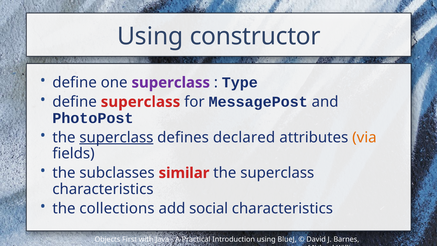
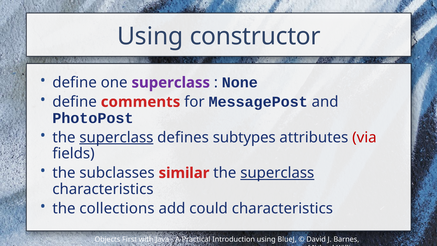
Type: Type -> None
define superclass: superclass -> comments
declared: declared -> subtypes
via colour: orange -> red
superclass at (277, 173) underline: none -> present
social: social -> could
